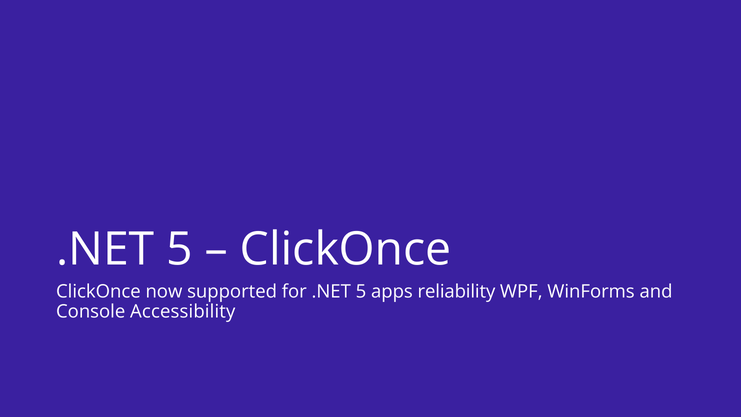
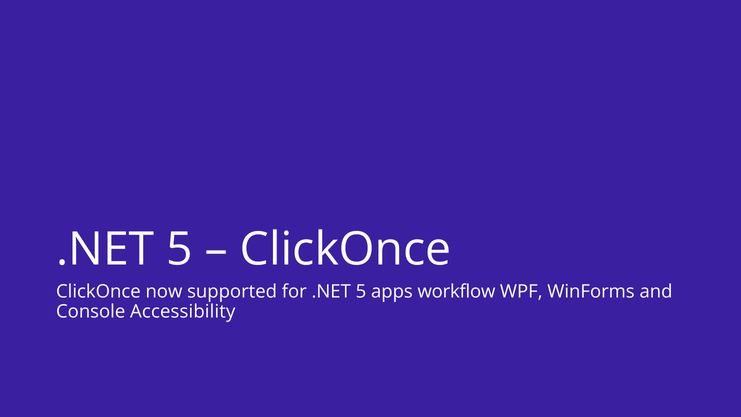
reliability: reliability -> workflow
